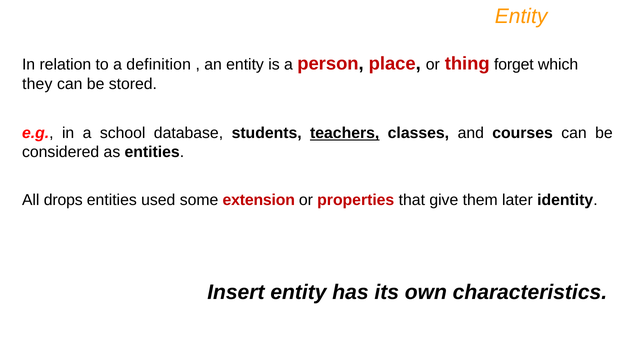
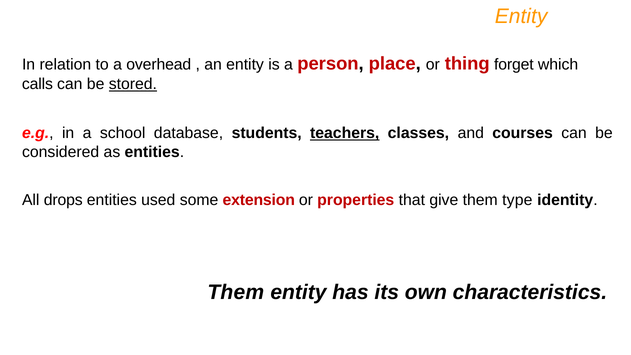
definition: definition -> overhead
they: they -> calls
stored underline: none -> present
later: later -> type
Insert at (236, 292): Insert -> Them
